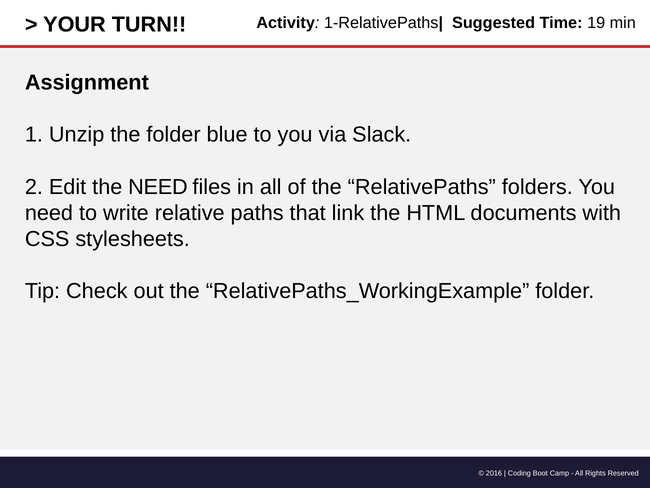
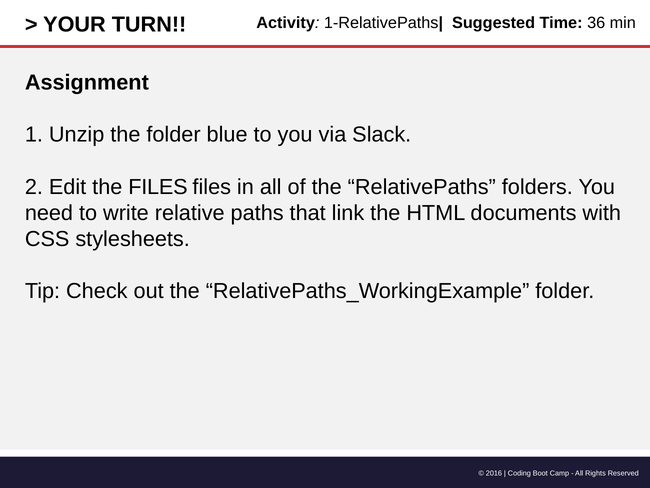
19: 19 -> 36
the NEED: NEED -> FILES
